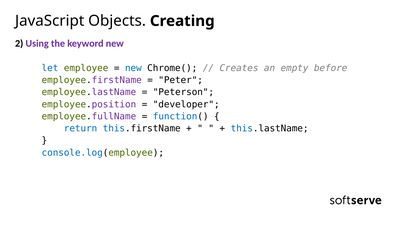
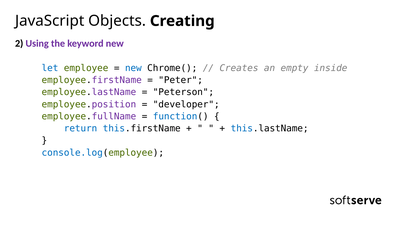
before: before -> inside
